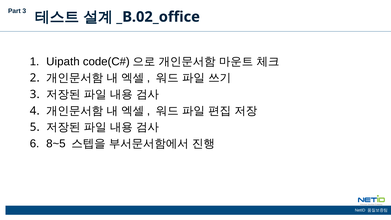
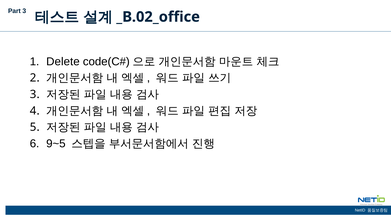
Uipath: Uipath -> Delete
8~5: 8~5 -> 9~5
